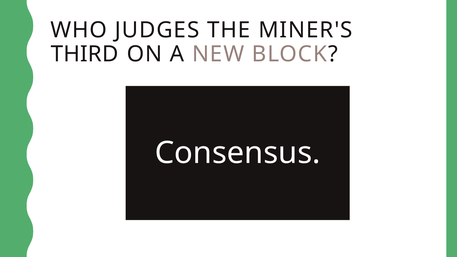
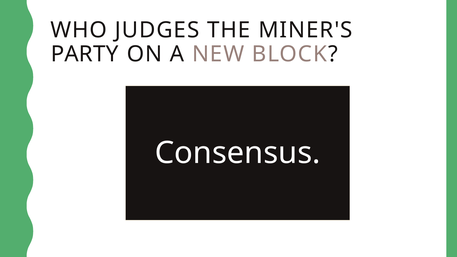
THIRD: THIRD -> PARTY
